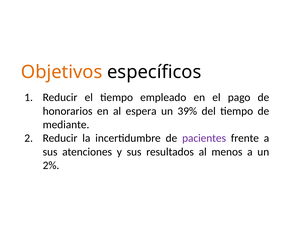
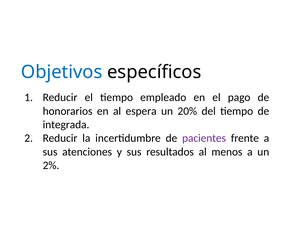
Objetivos colour: orange -> blue
39%: 39% -> 20%
mediante: mediante -> integrada
